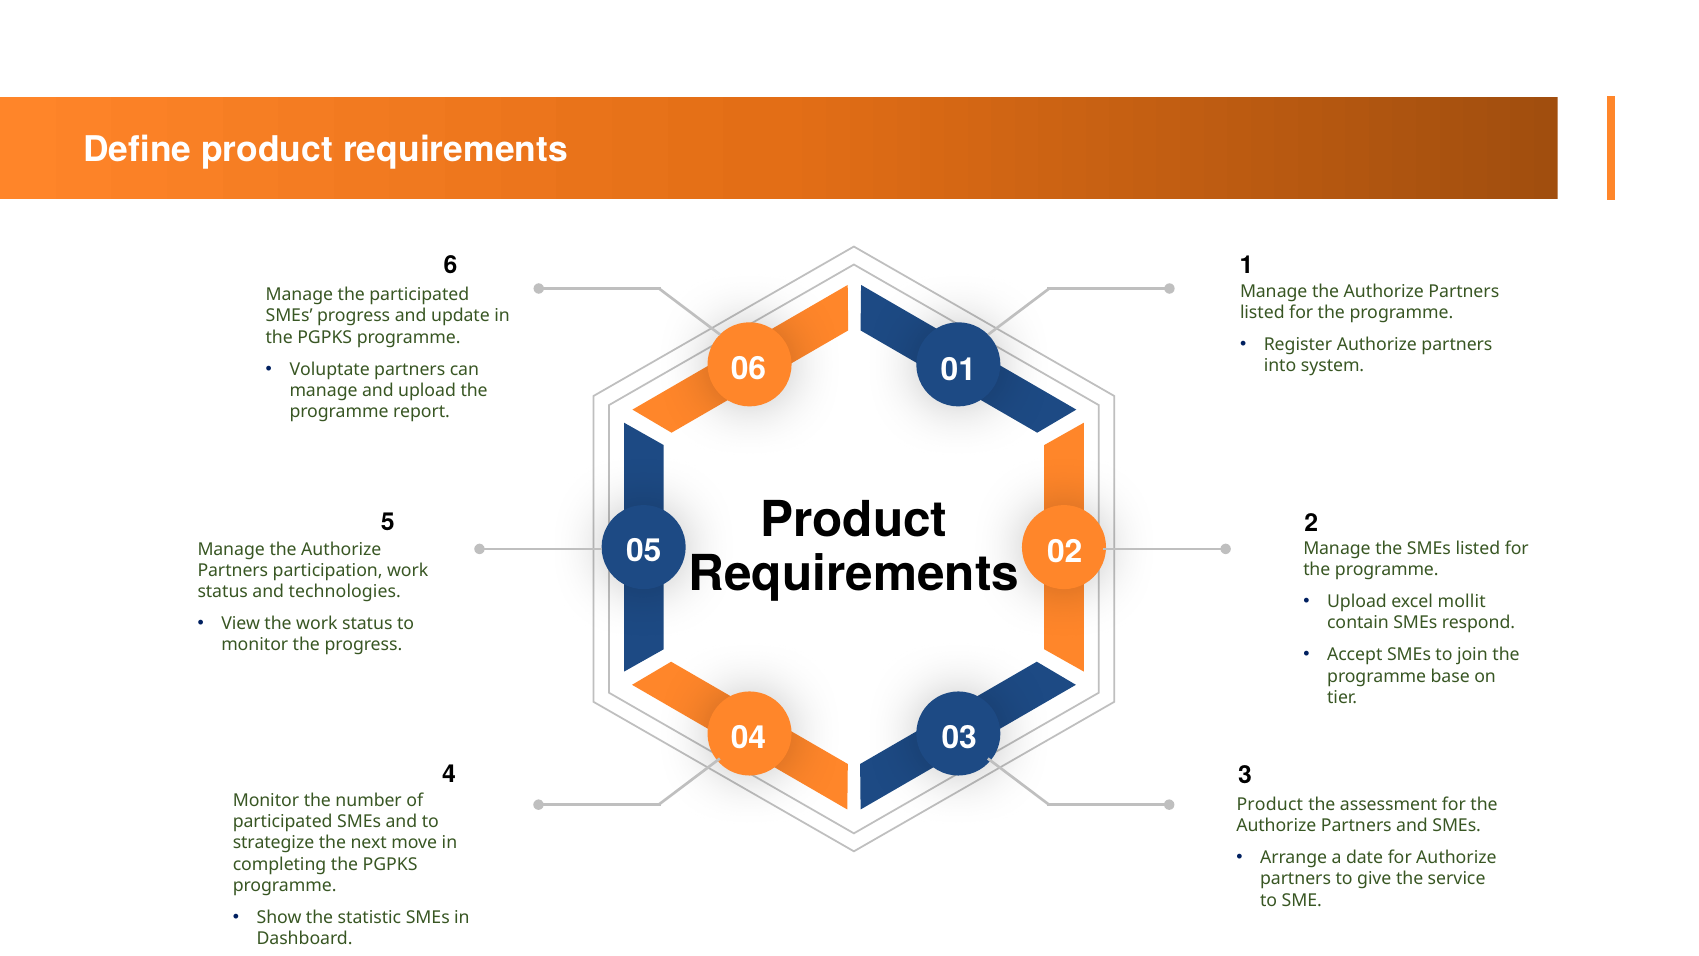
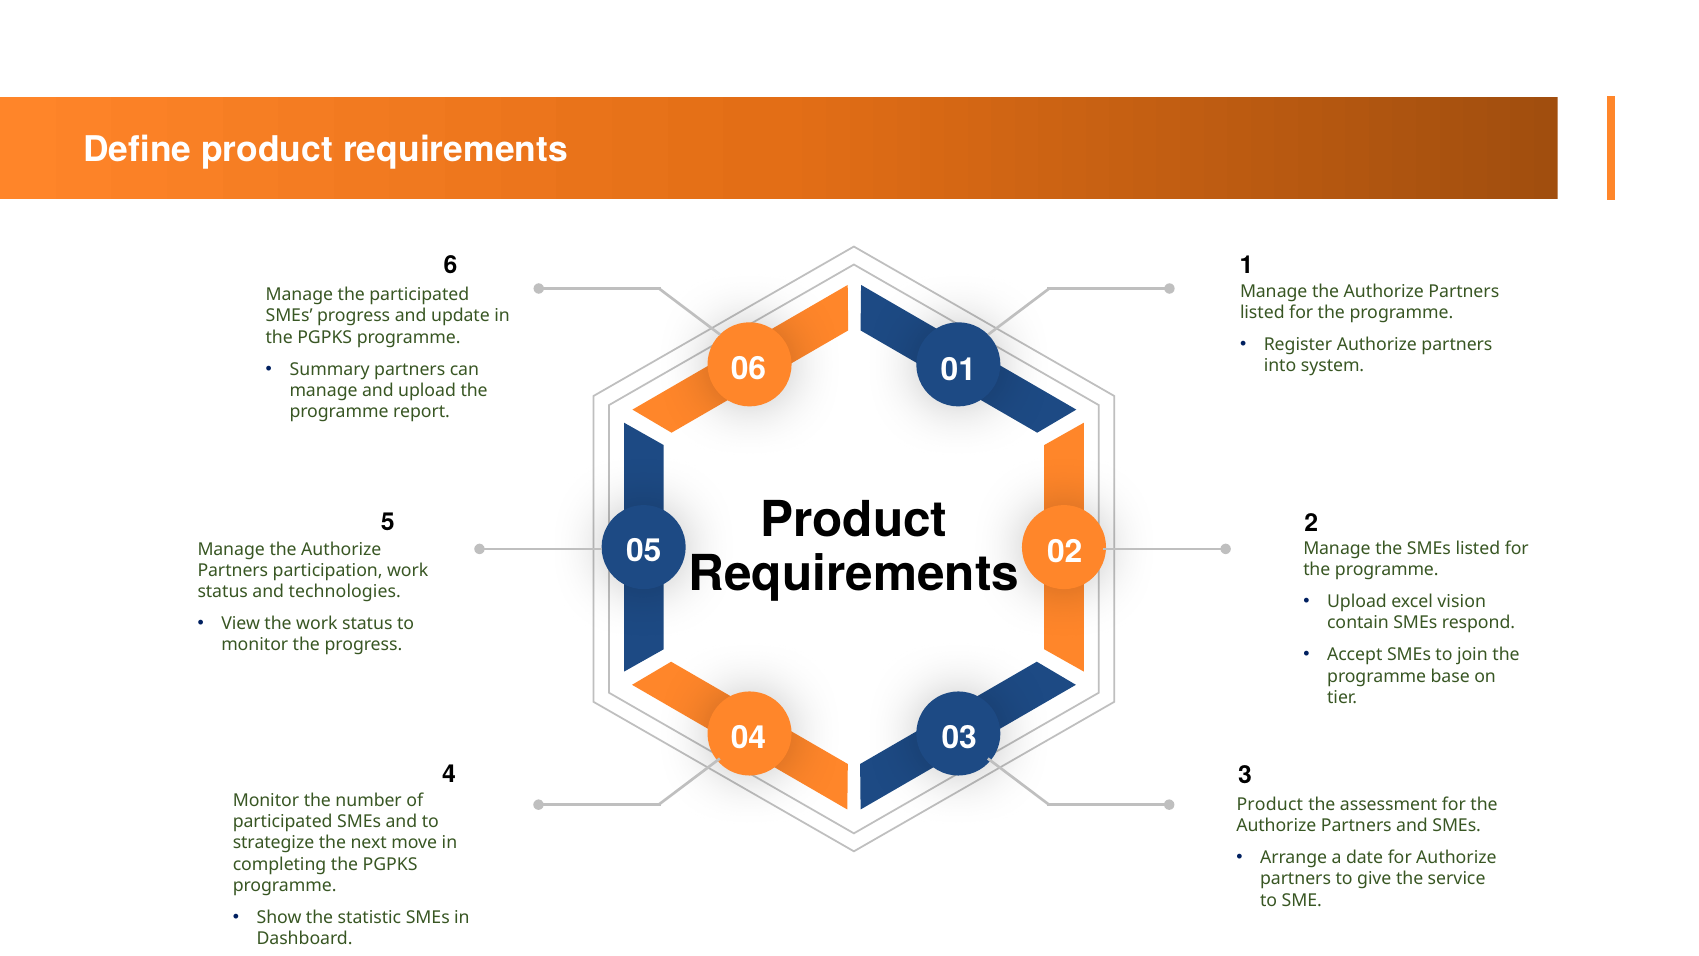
Voluptate: Voluptate -> Summary
mollit: mollit -> vision
